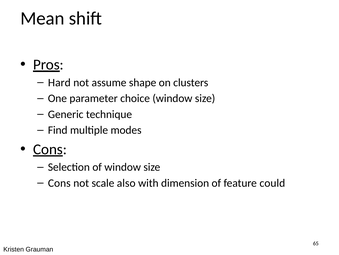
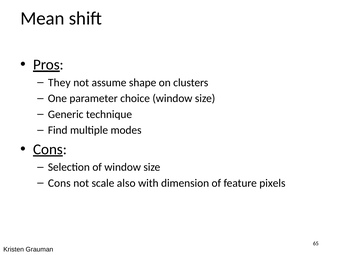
Hard: Hard -> They
could: could -> pixels
